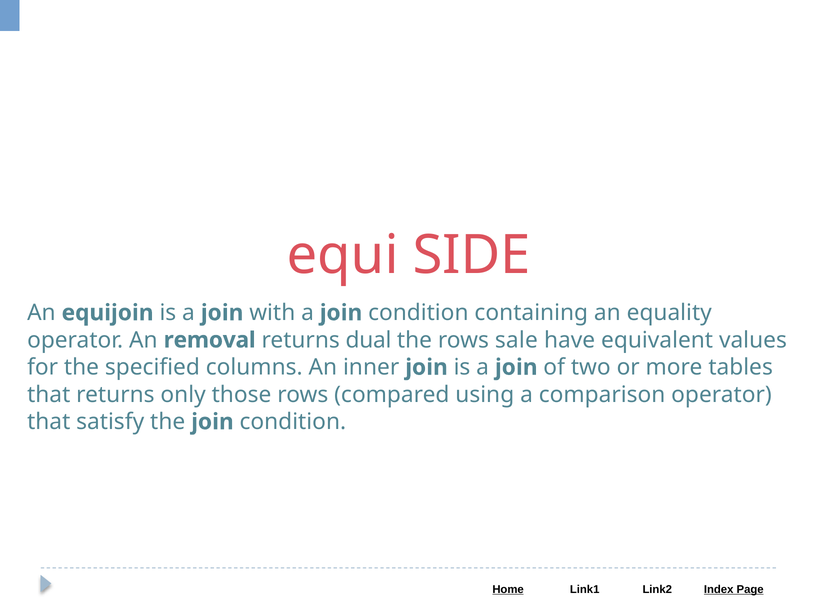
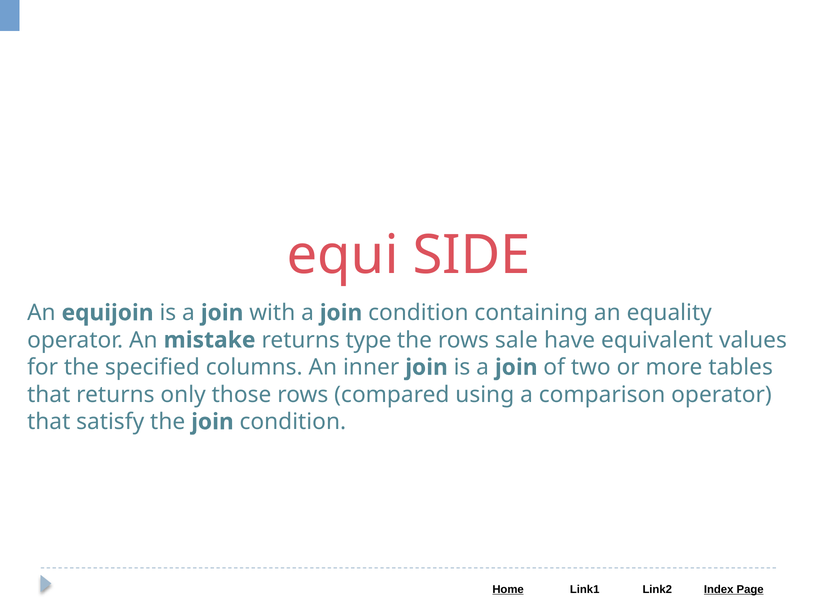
removal: removal -> mistake
dual: dual -> type
